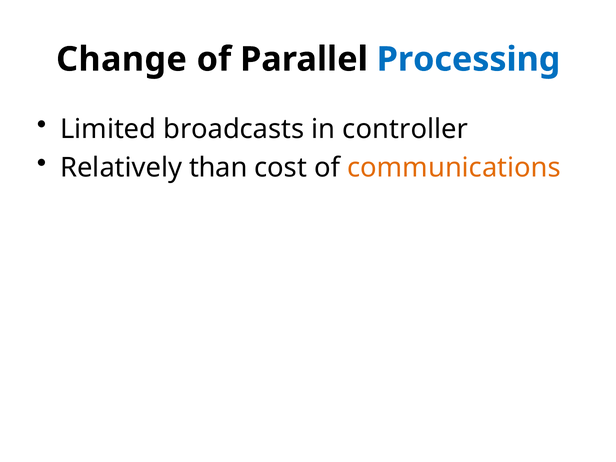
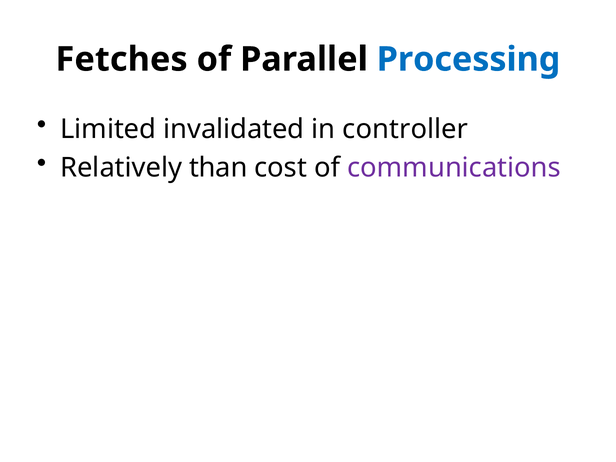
Change: Change -> Fetches
broadcasts: broadcasts -> invalidated
communications colour: orange -> purple
